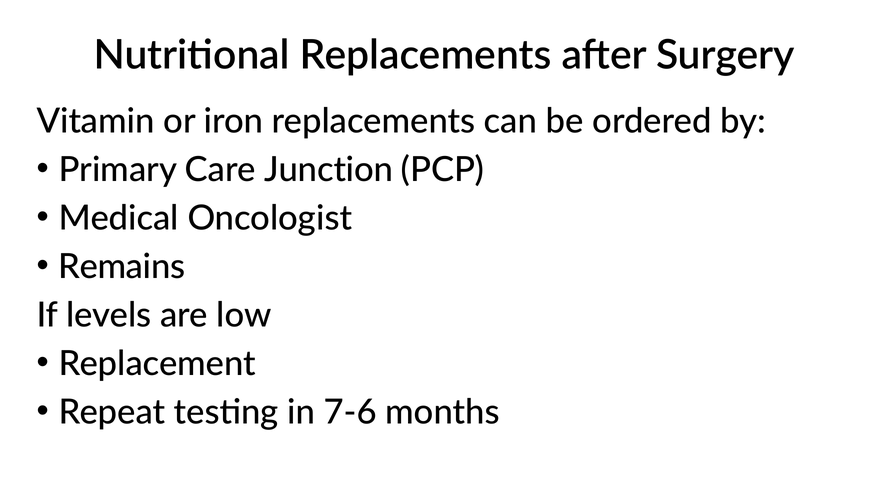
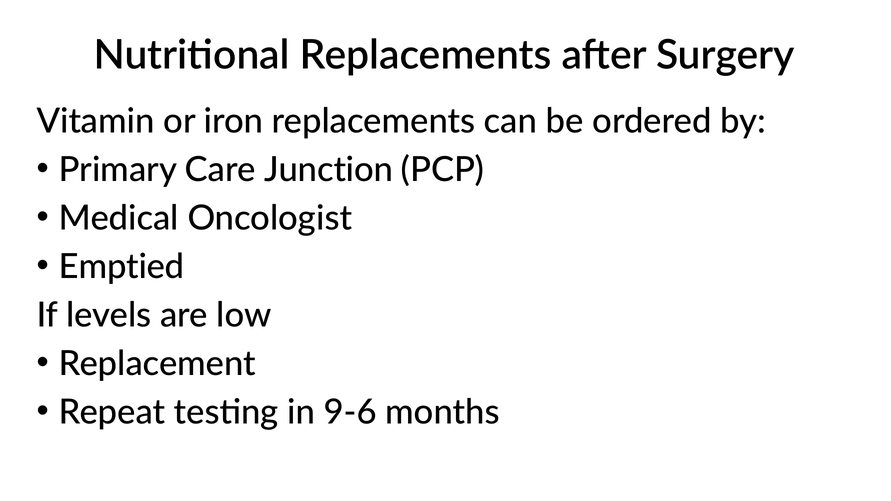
Remains: Remains -> Emptied
7-6: 7-6 -> 9-6
